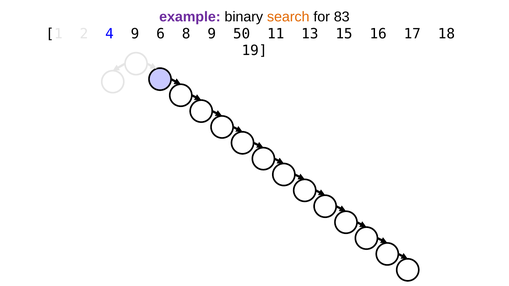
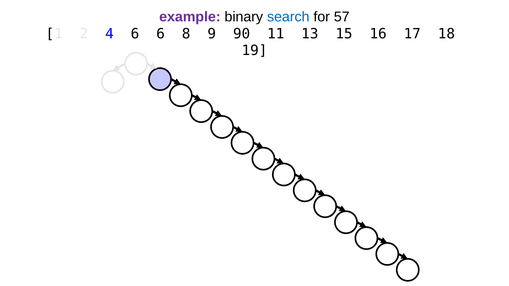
search colour: orange -> blue
83: 83 -> 57
4 9: 9 -> 6
50: 50 -> 90
